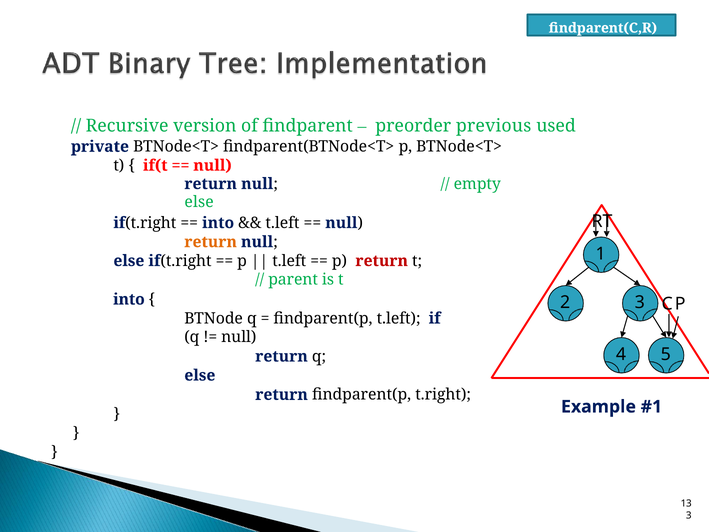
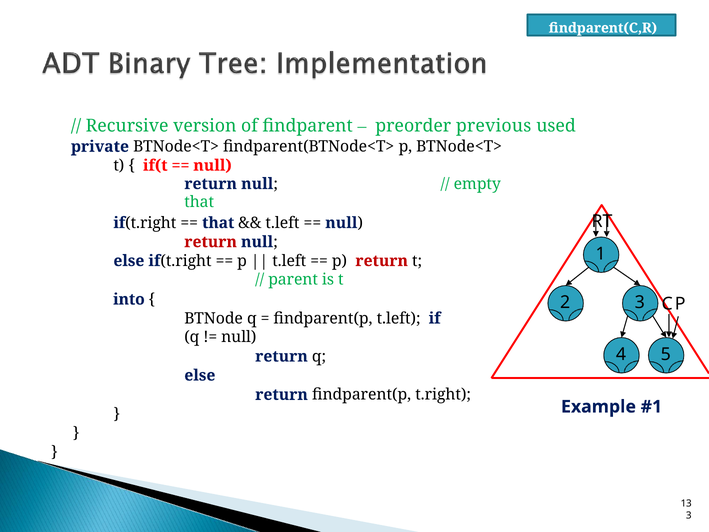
else at (199, 202): else -> that
into at (218, 223): into -> that
return at (211, 242) colour: orange -> red
